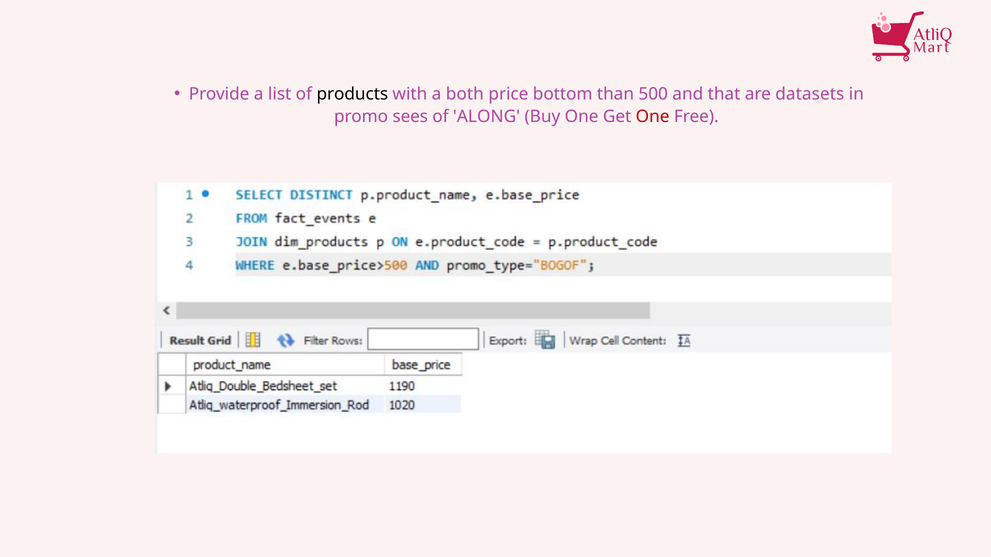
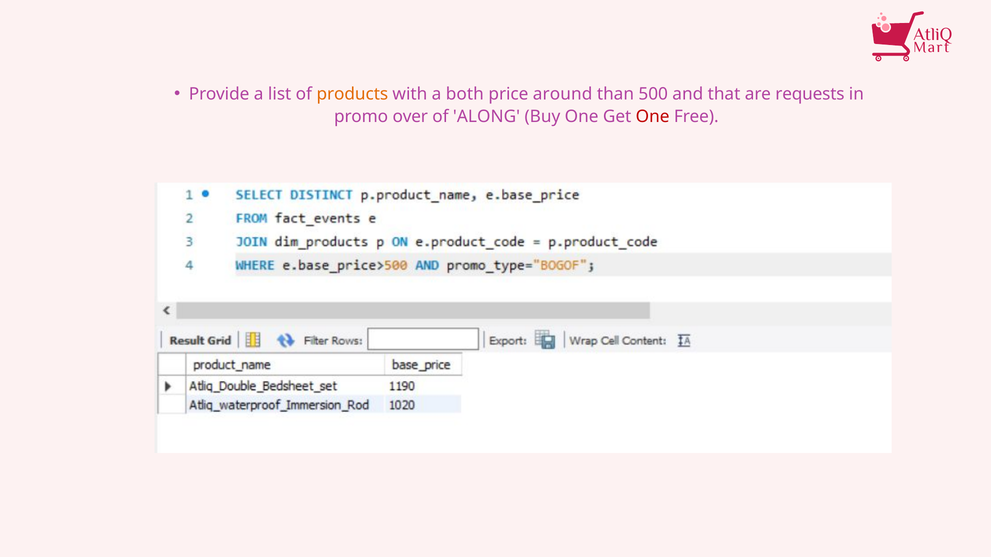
products colour: black -> orange
bottom: bottom -> around
datasets: datasets -> requests
sees: sees -> over
